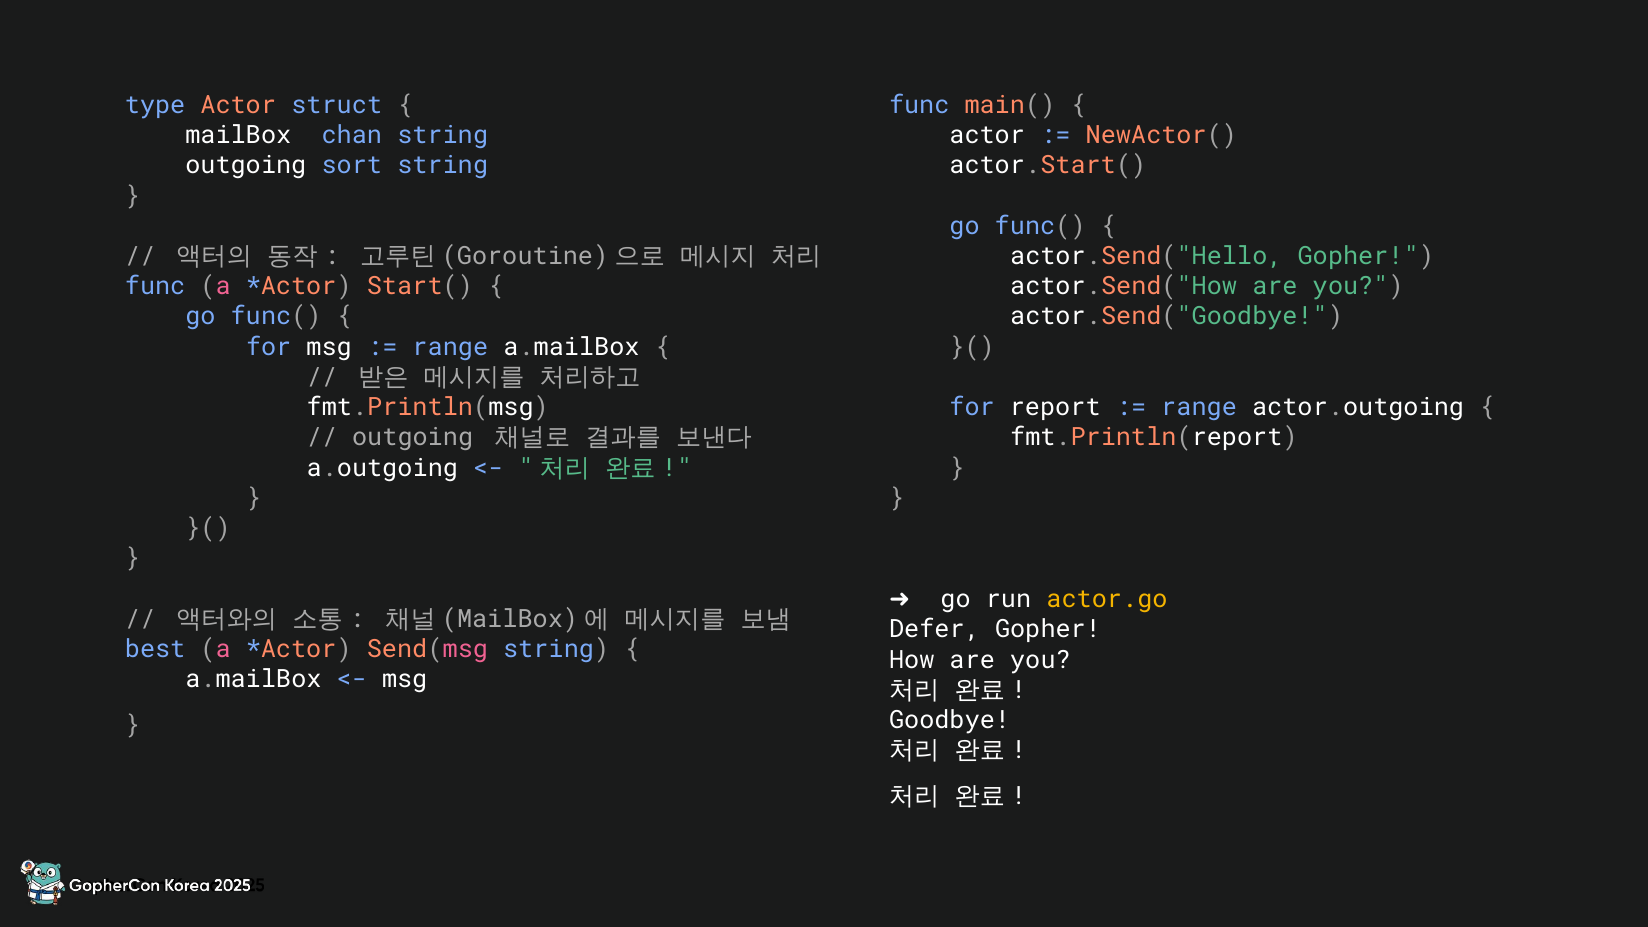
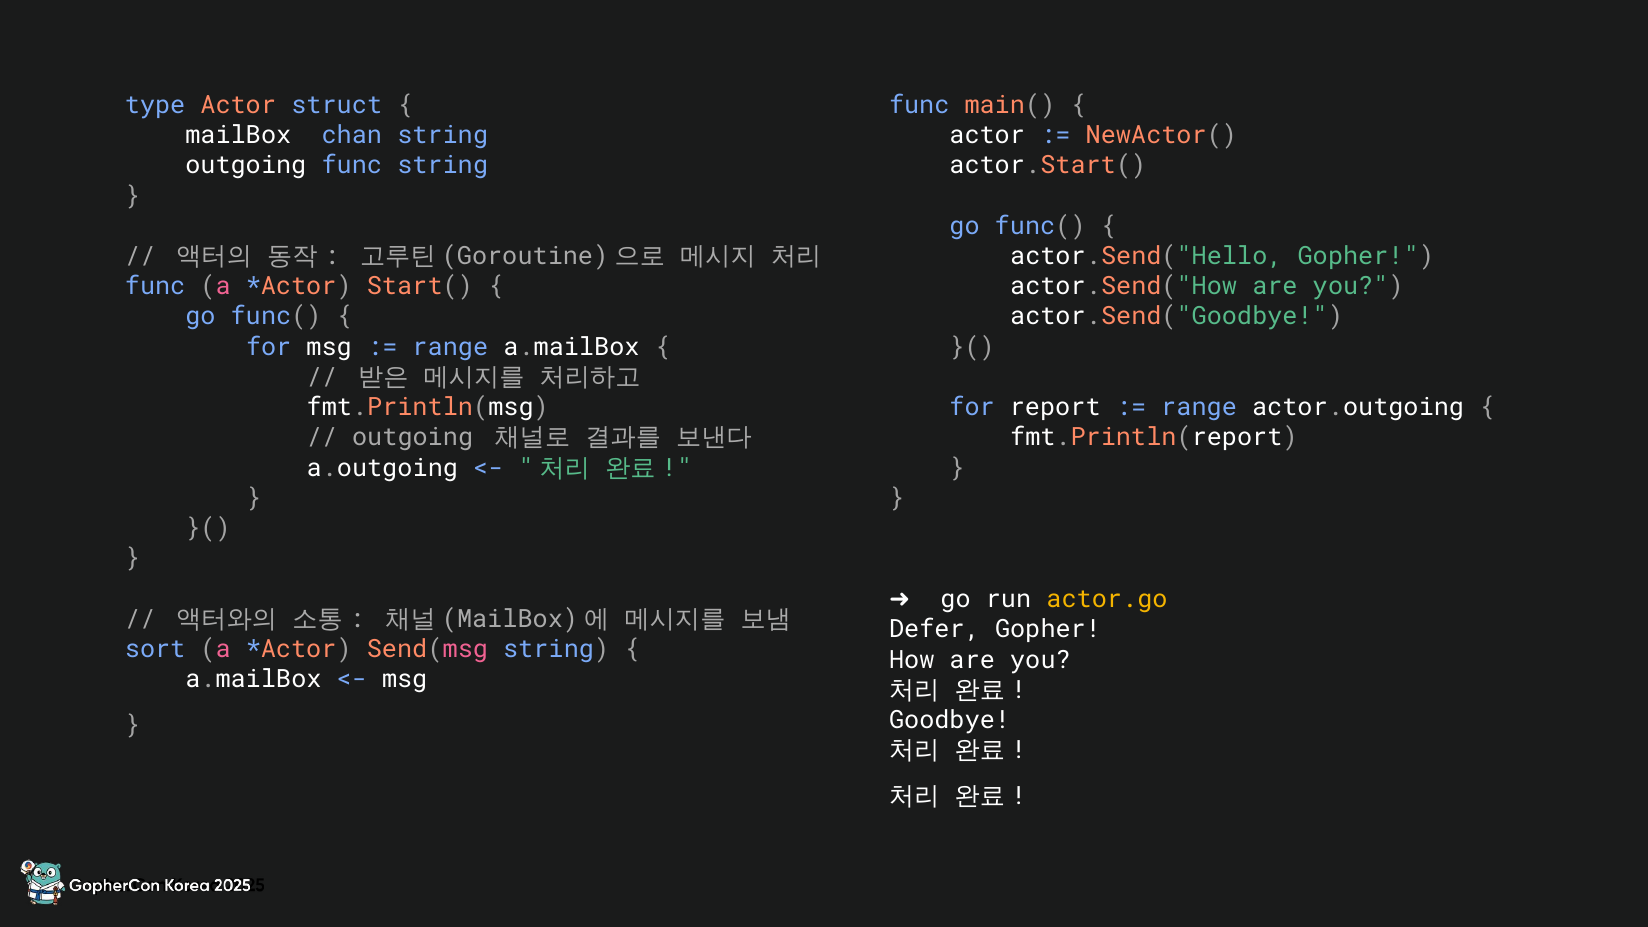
outgoing sort: sort -> func
best: best -> sort
